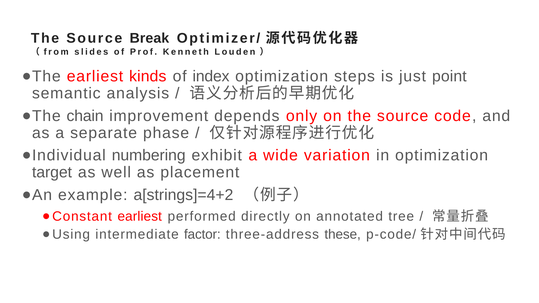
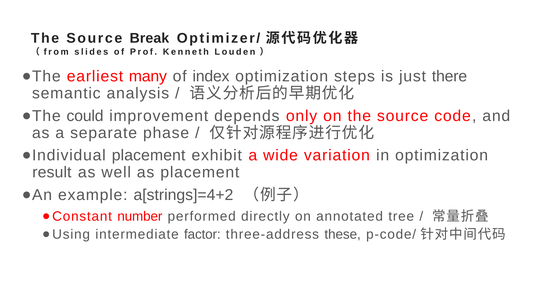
kinds: kinds -> many
point: point -> there
chain: chain -> could
numbering at (149, 156): numbering -> placement
target: target -> result
earliest at (140, 217): earliest -> number
